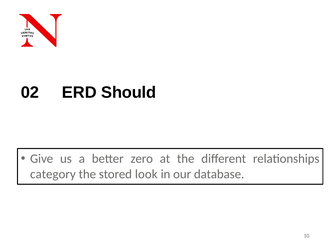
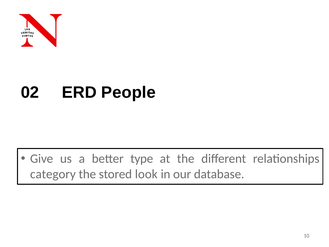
Should: Should -> People
zero: zero -> type
